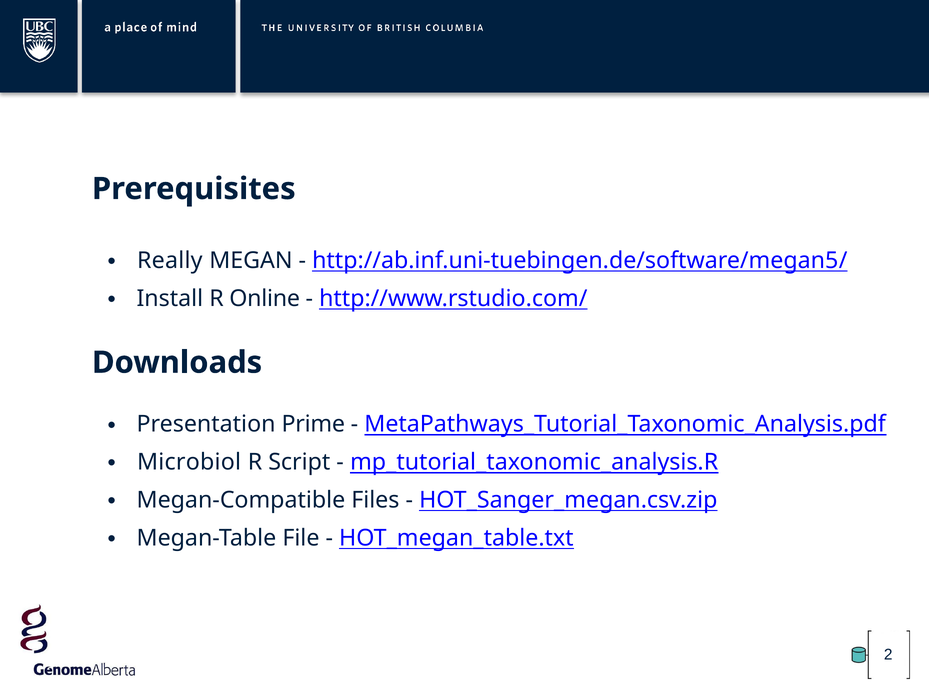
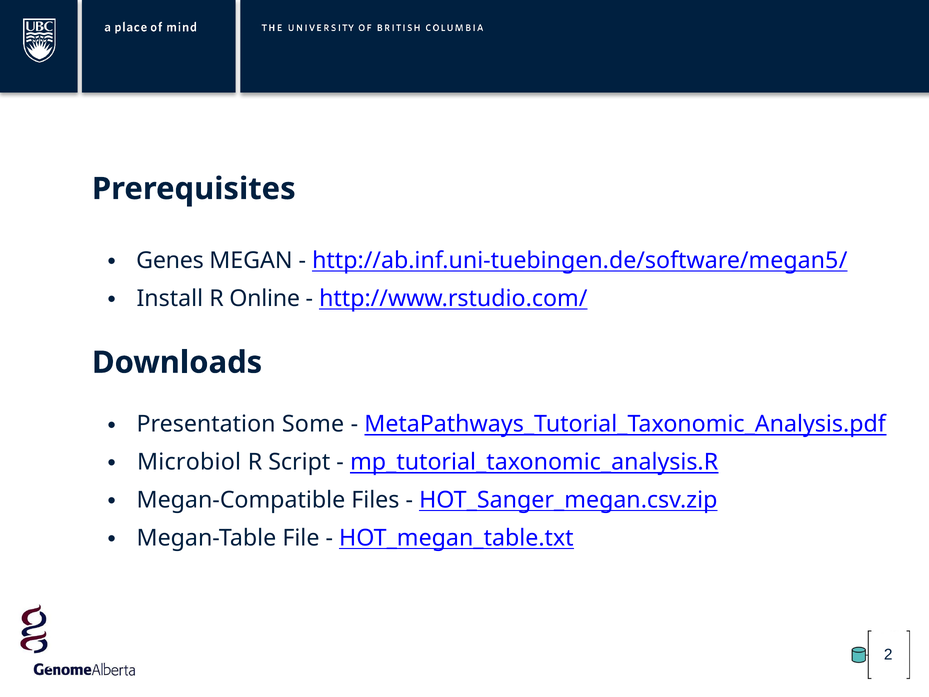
Really: Really -> Genes
Prime: Prime -> Some
